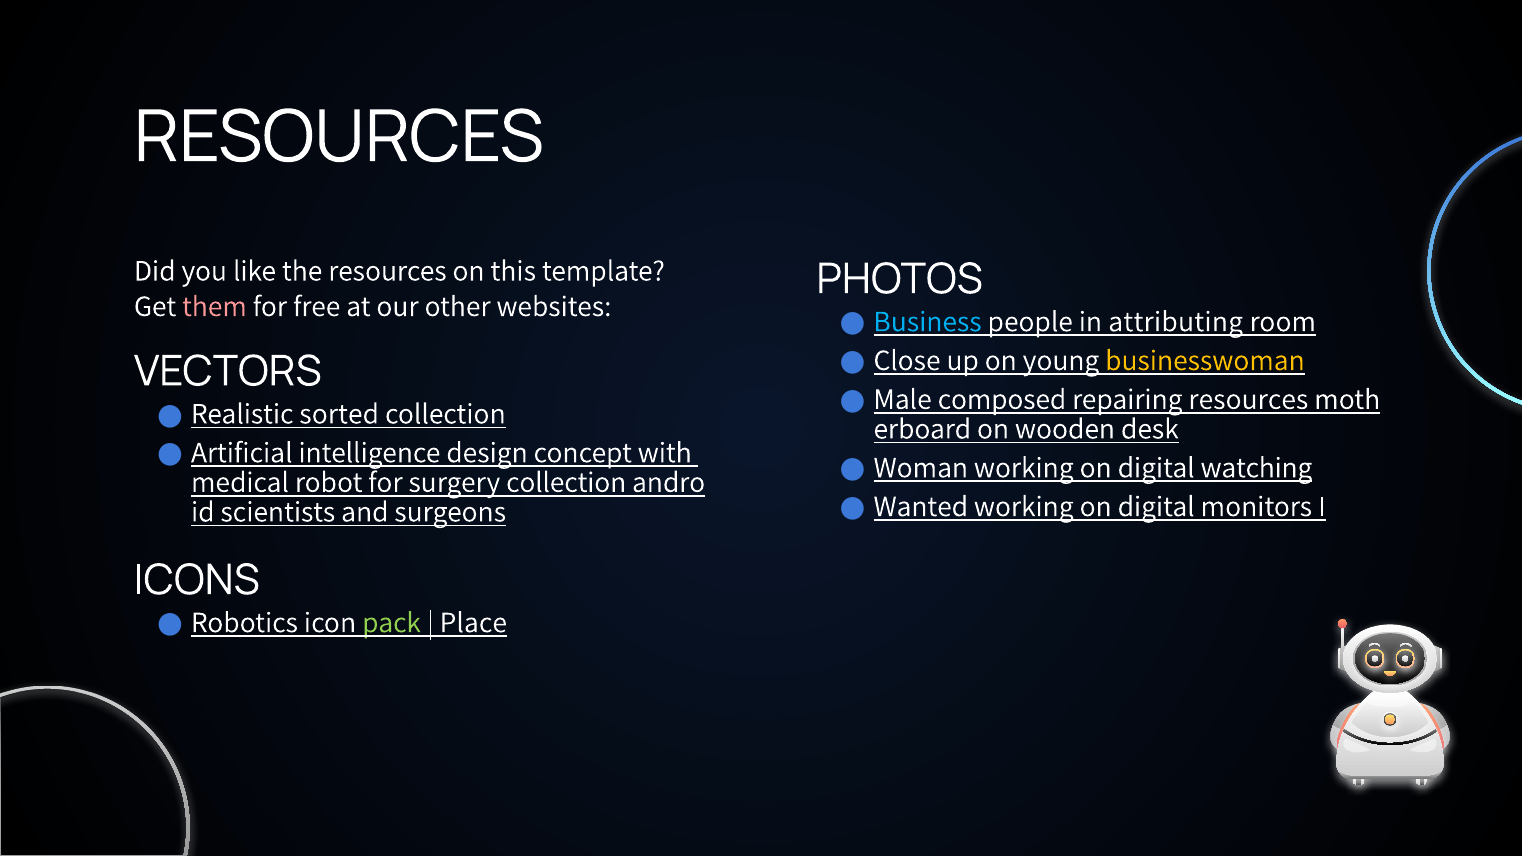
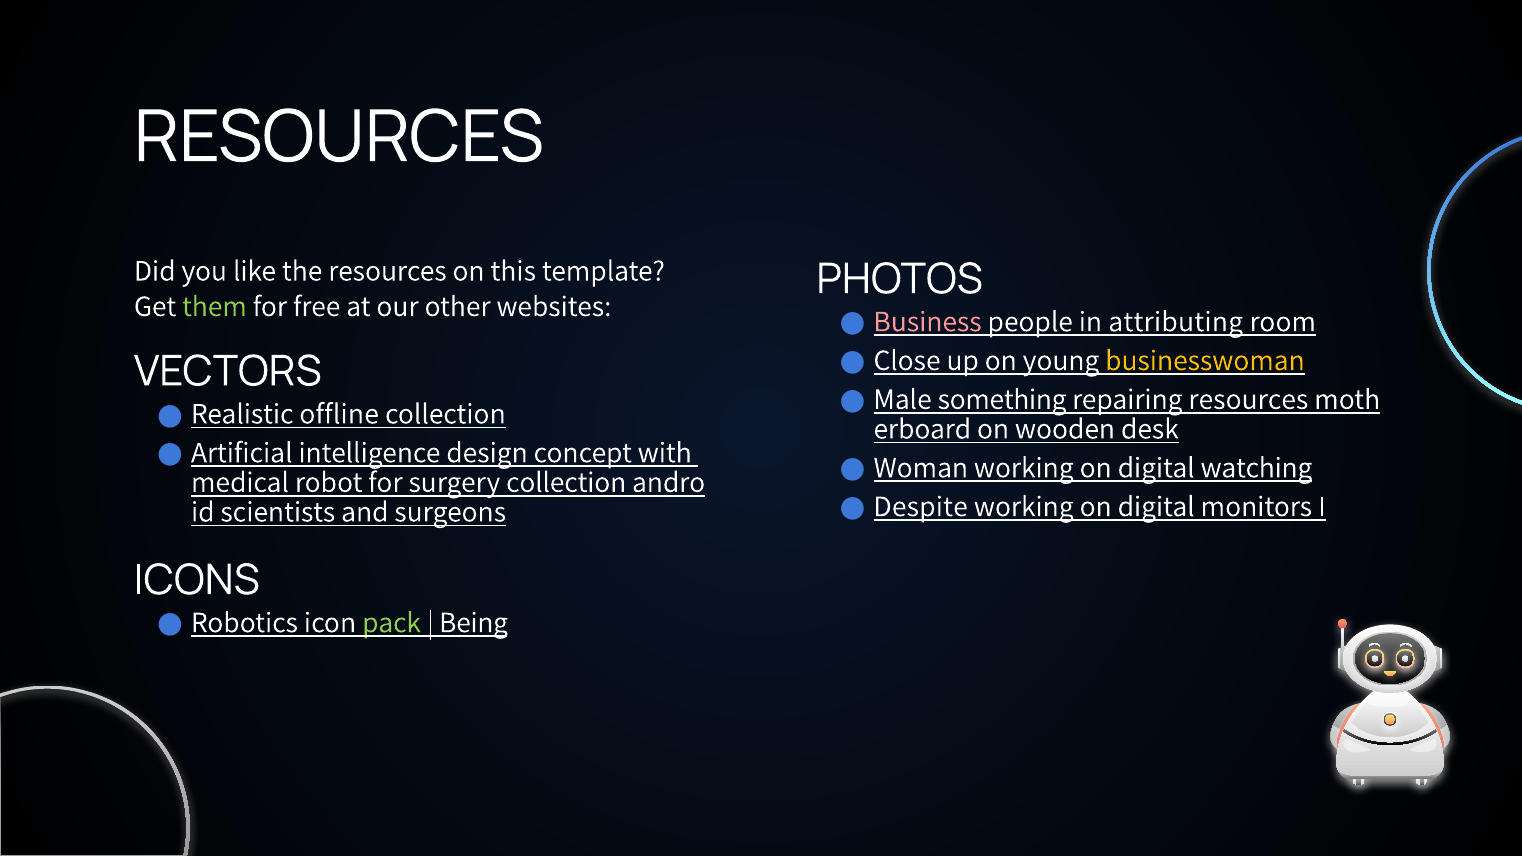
them colour: pink -> light green
Business colour: light blue -> pink
composed: composed -> something
sorted: sorted -> offline
Wanted: Wanted -> Despite
Place: Place -> Being
